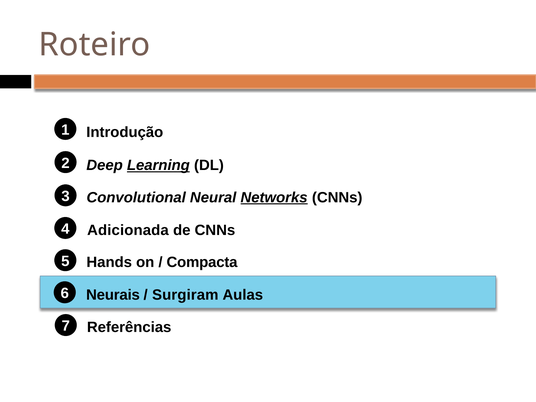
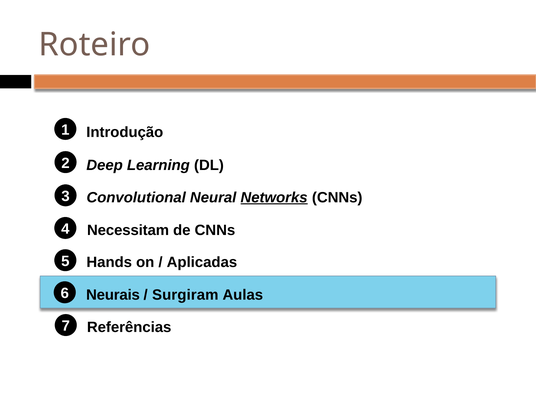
Learning underline: present -> none
Adicionada: Adicionada -> Necessitam
Compacta: Compacta -> Aplicadas
